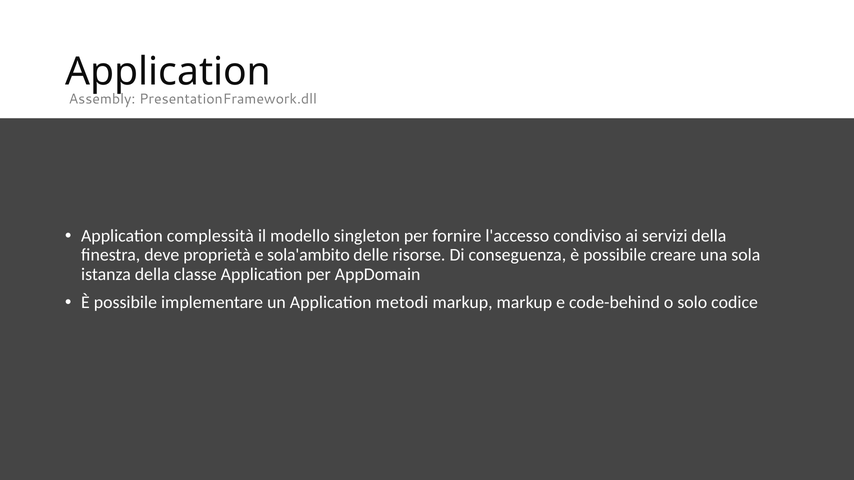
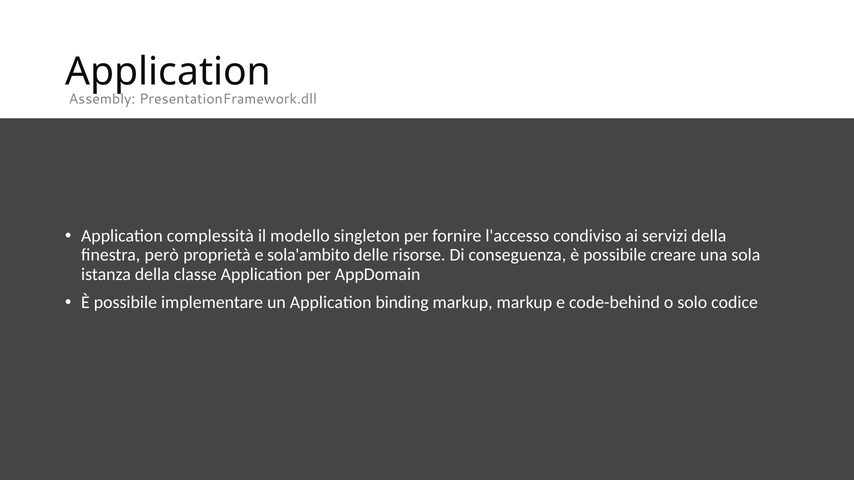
deve: deve -> però
metodi: metodi -> binding
